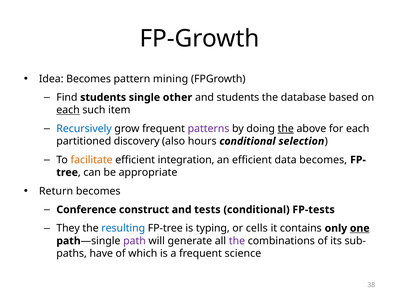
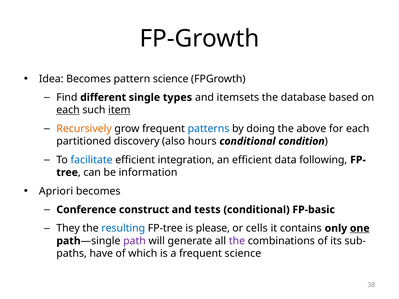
pattern mining: mining -> science
Find students: students -> different
other: other -> types
and students: students -> itemsets
item underline: none -> present
Recursively colour: blue -> orange
patterns colour: purple -> blue
the at (286, 129) underline: present -> none
selection: selection -> condition
facilitate colour: orange -> blue
data becomes: becomes -> following
appropriate: appropriate -> information
Return: Return -> Apriori
FP-tests: FP-tests -> FP-basic
typing: typing -> please
